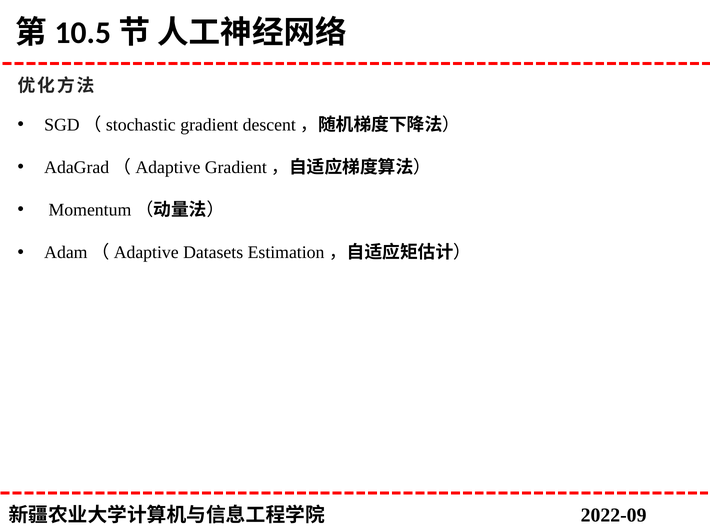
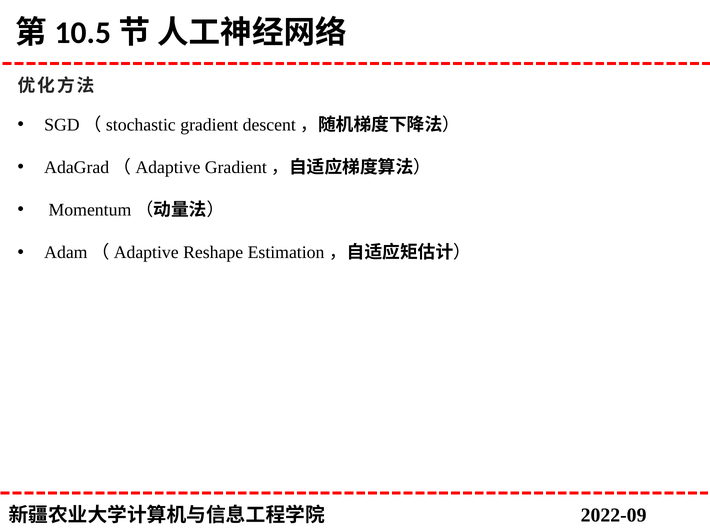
Datasets: Datasets -> Reshape
